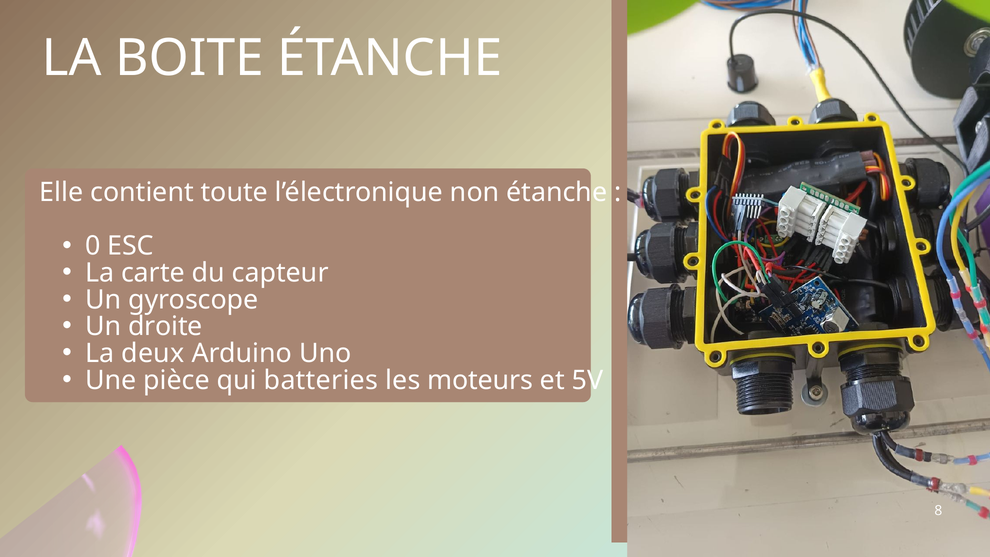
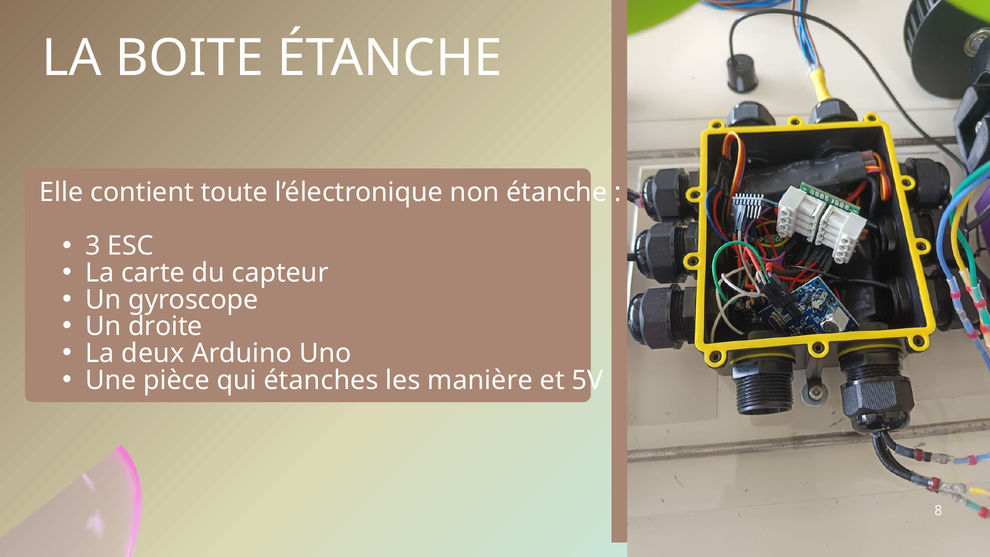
0: 0 -> 3
batteries: batteries -> étanches
moteurs: moteurs -> manière
